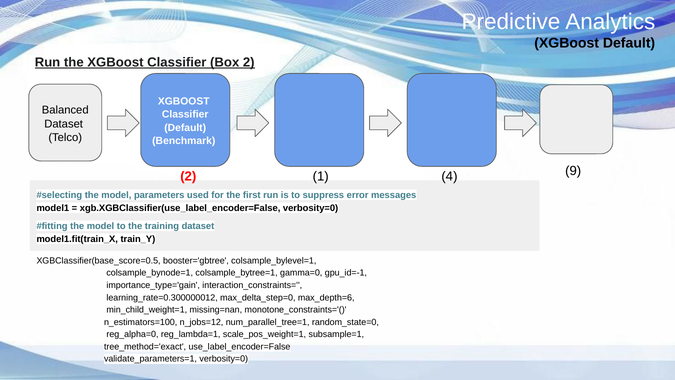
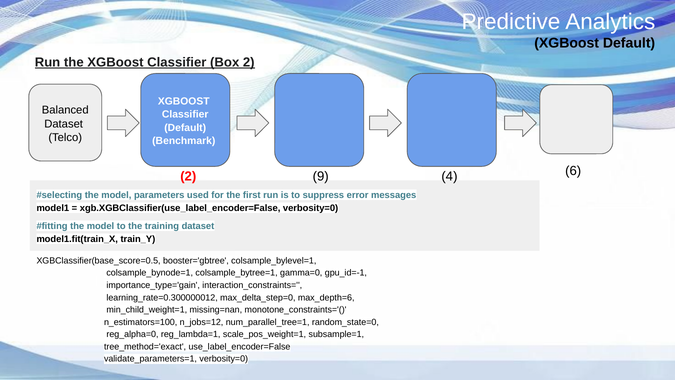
1: 1 -> 9
9: 9 -> 6
